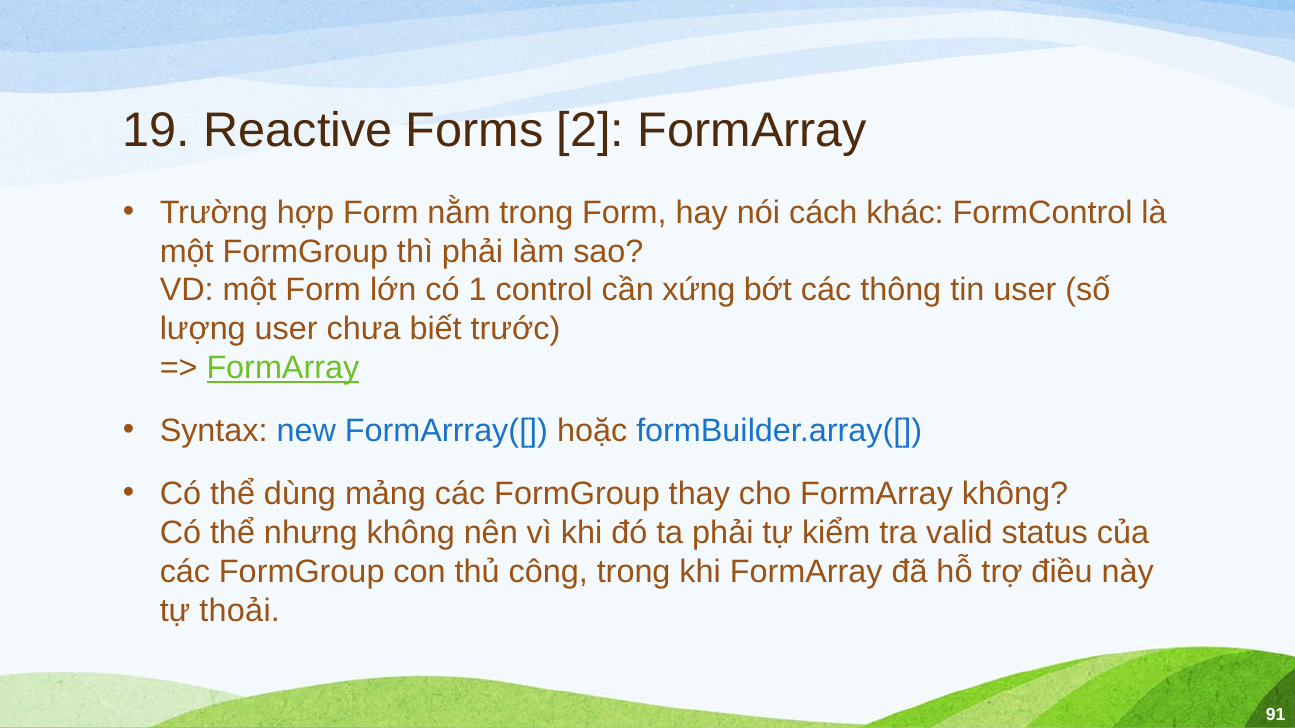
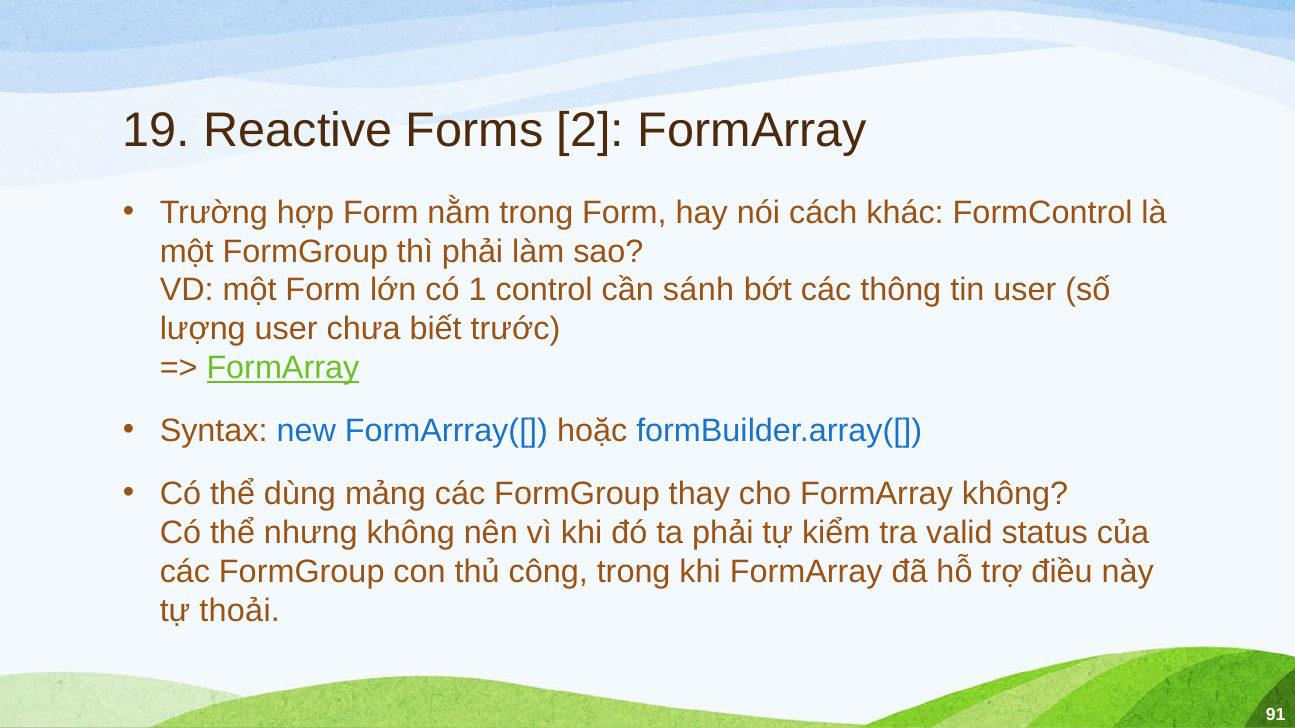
xứng: xứng -> sánh
